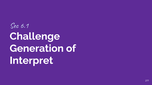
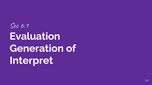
Challenge: Challenge -> Evaluation
